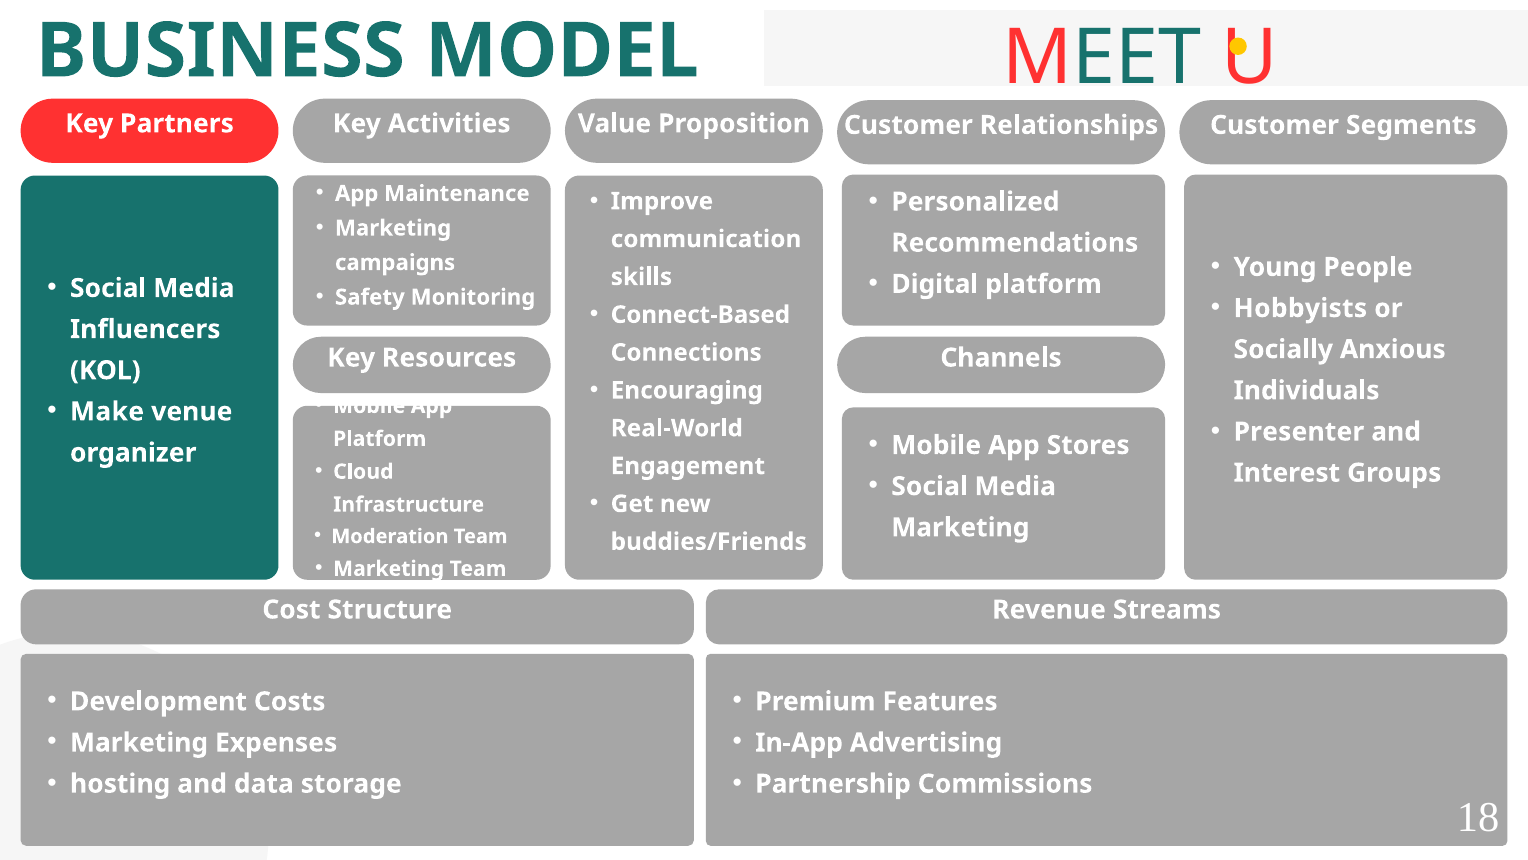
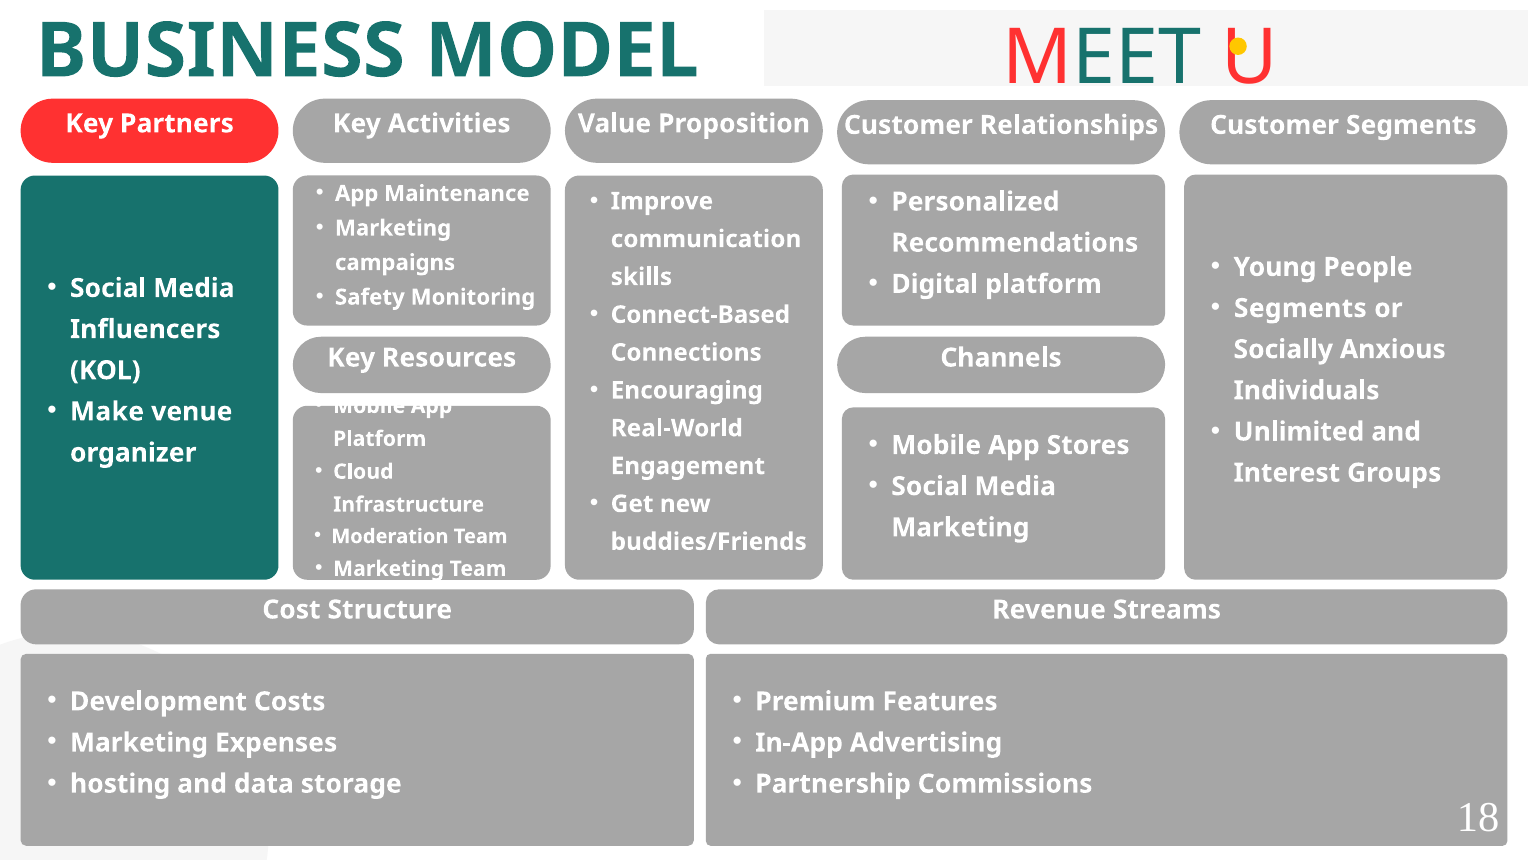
Hobbyists at (1300, 308): Hobbyists -> Segments
Presenter: Presenter -> Unlimited
